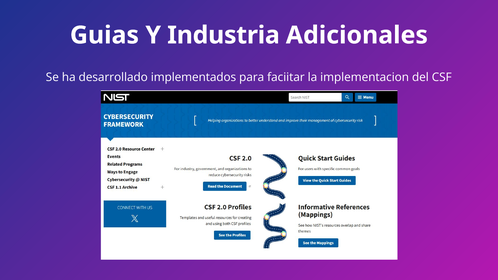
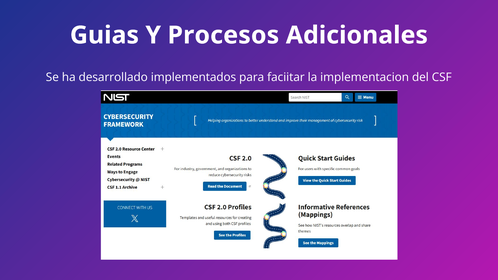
Industria: Industria -> Procesos
